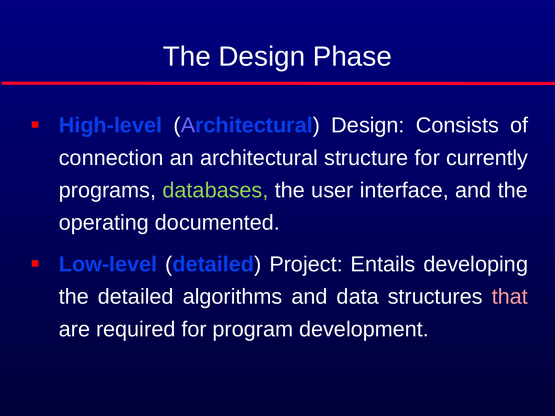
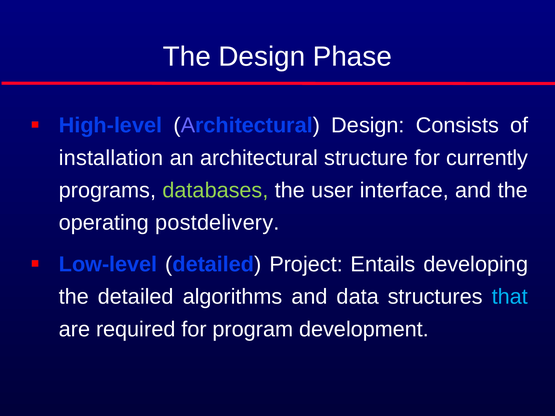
connection: connection -> installation
documented: documented -> postdelivery
that colour: pink -> light blue
